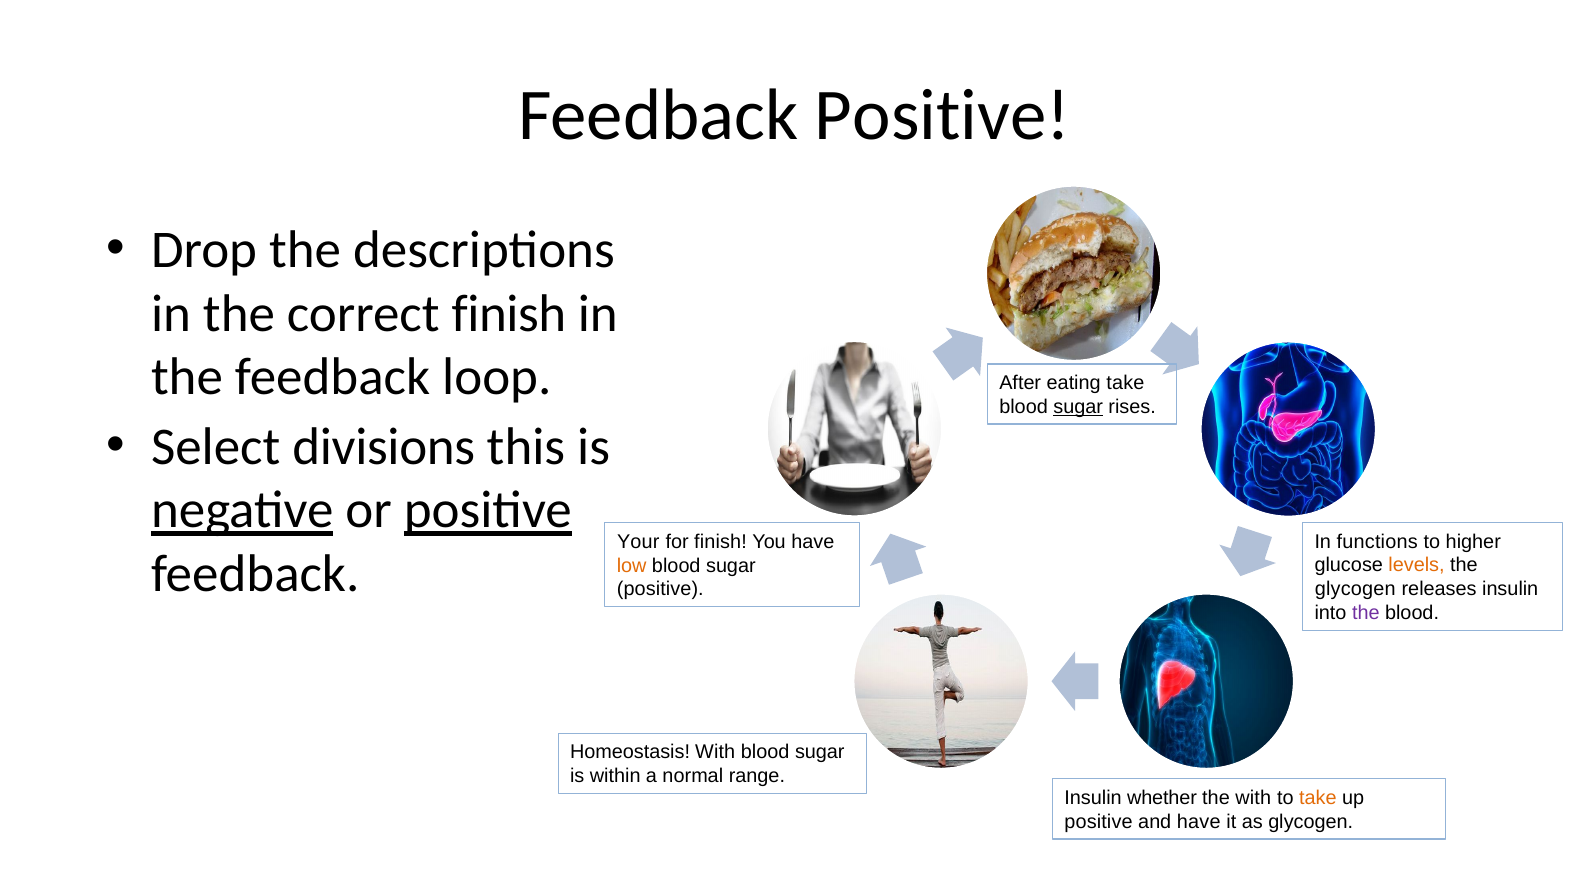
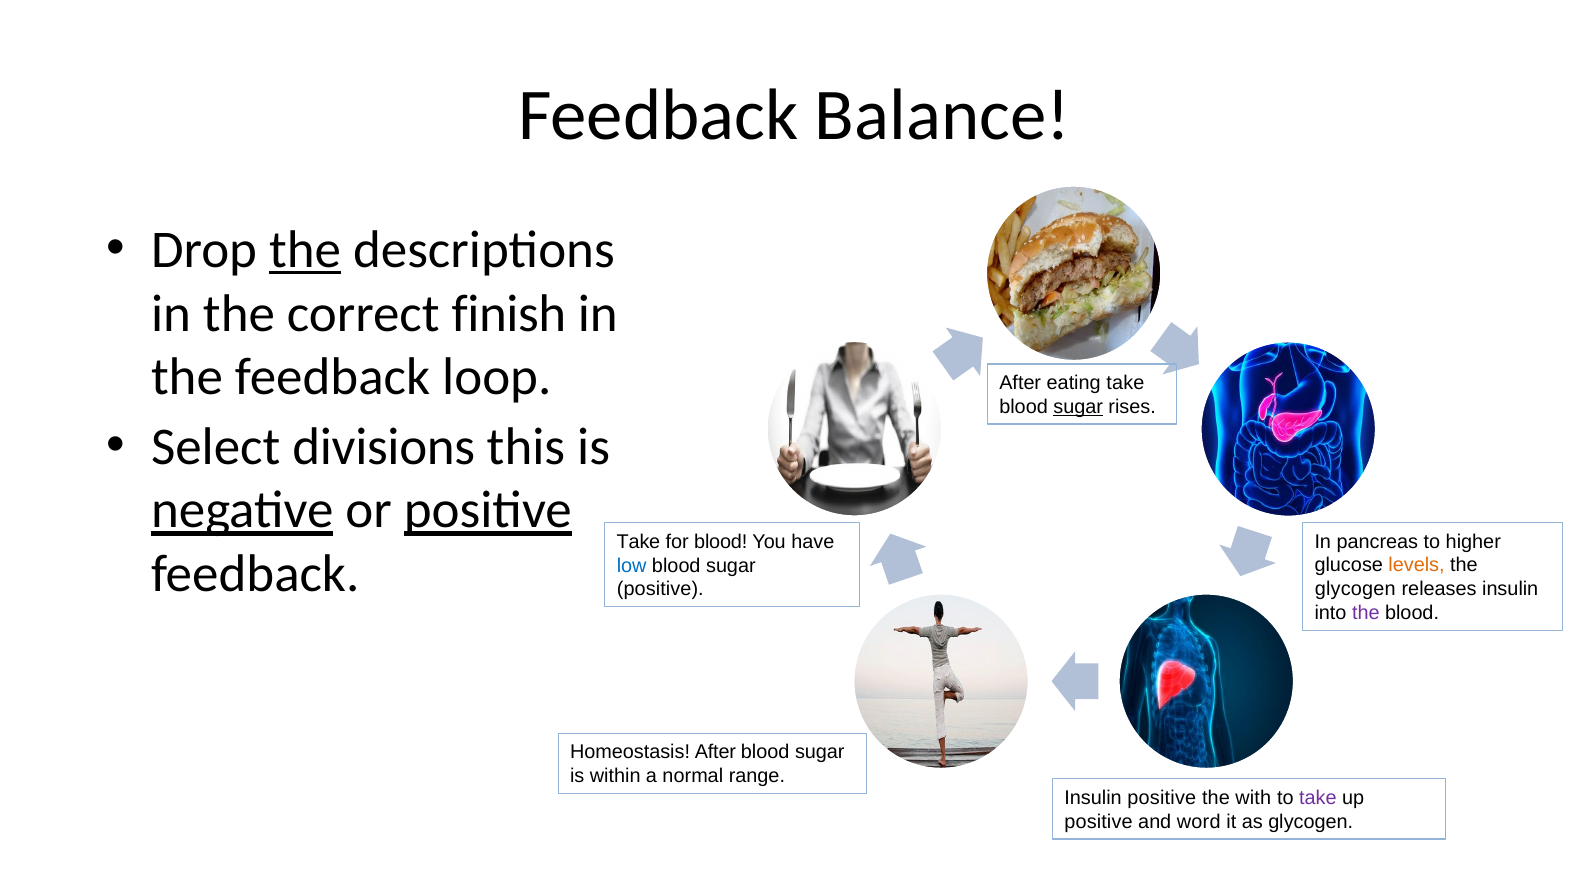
Feedback Positive: Positive -> Balance
the at (305, 250) underline: none -> present
functions: functions -> pancreas
Your at (638, 542): Your -> Take
for finish: finish -> blood
low colour: orange -> blue
Homeostasis With: With -> After
Insulin whether: whether -> positive
take at (1318, 798) colour: orange -> purple
and have: have -> word
